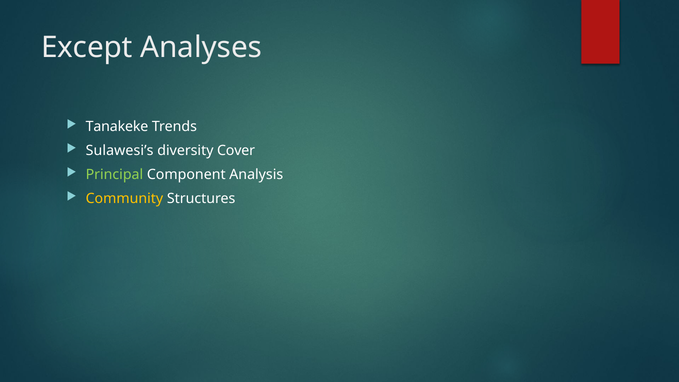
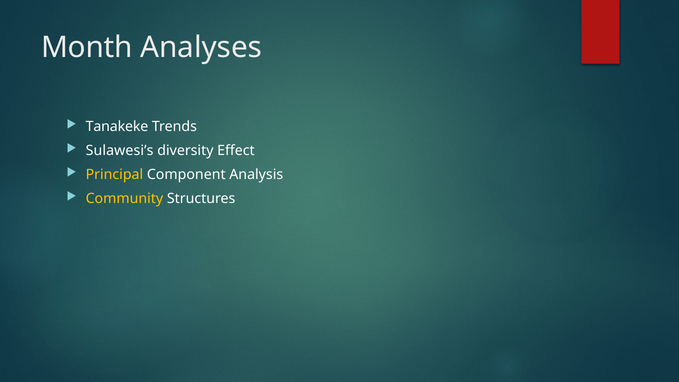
Except: Except -> Month
Cover: Cover -> Effect
Principal colour: light green -> yellow
